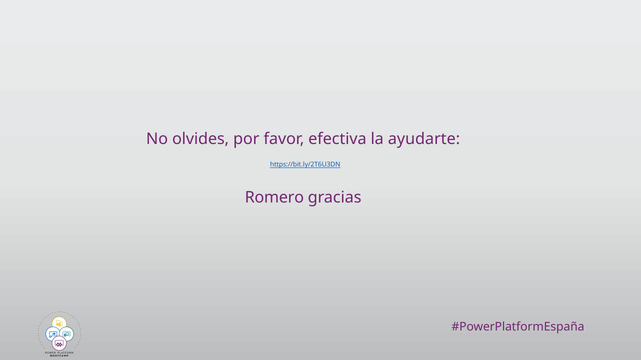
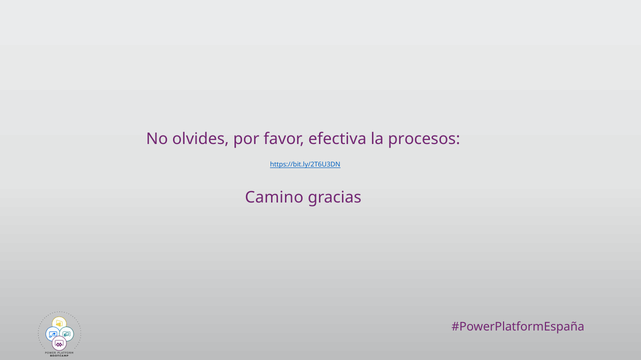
ayudarte: ayudarte -> procesos
Romero: Romero -> Camino
